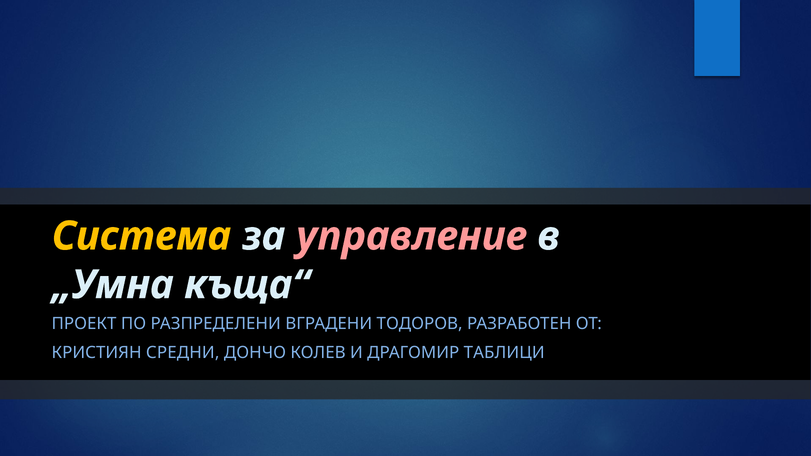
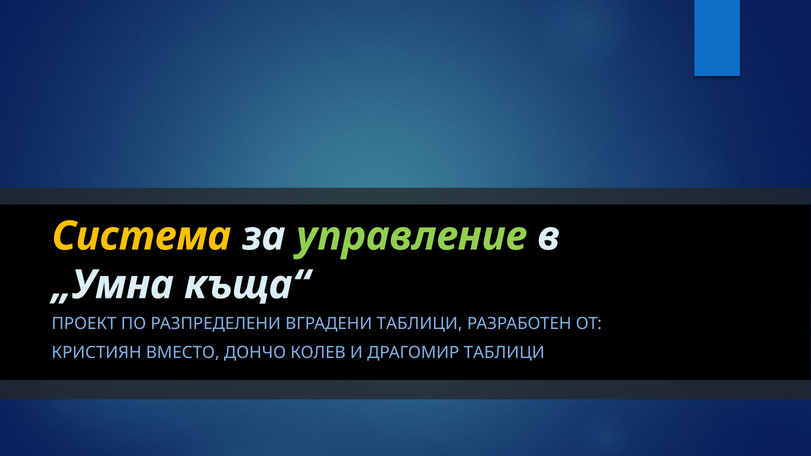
управление colour: pink -> light green
ВГРАДЕНИ ТОДОРОВ: ТОДОРОВ -> ТАБЛИЦИ
СРЕДНИ: СРЕДНИ -> ВМЕСТО
